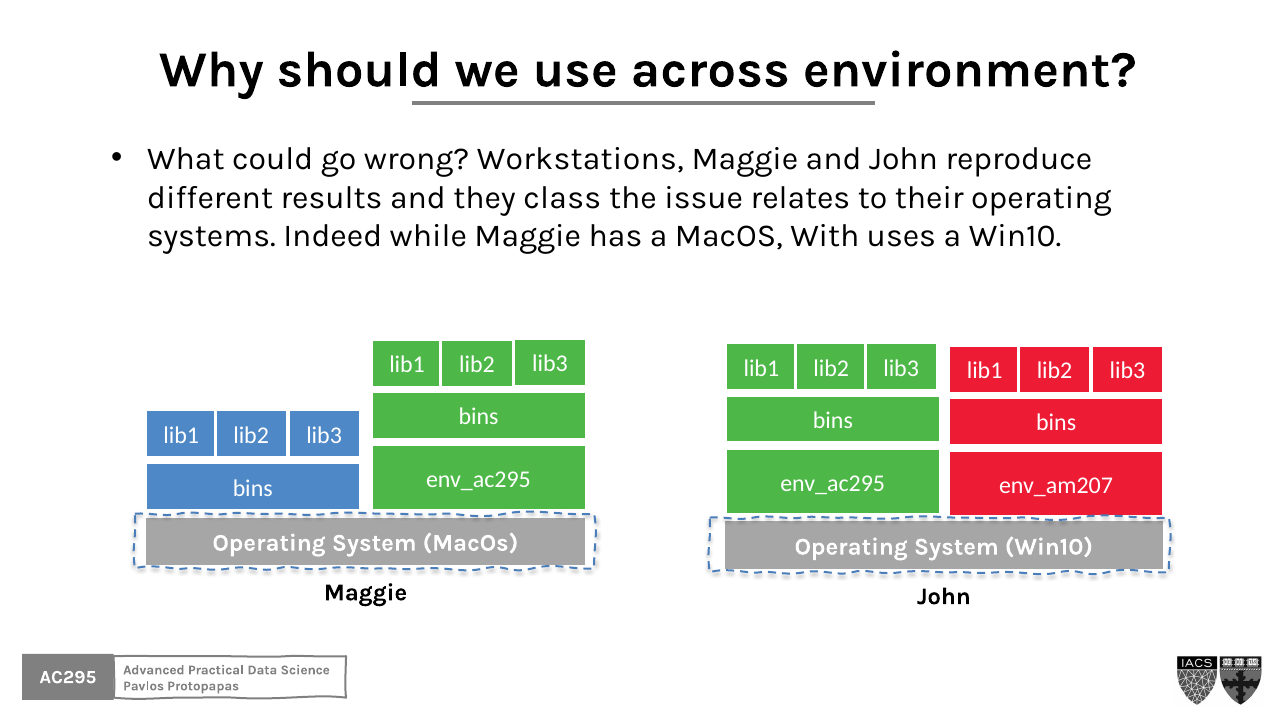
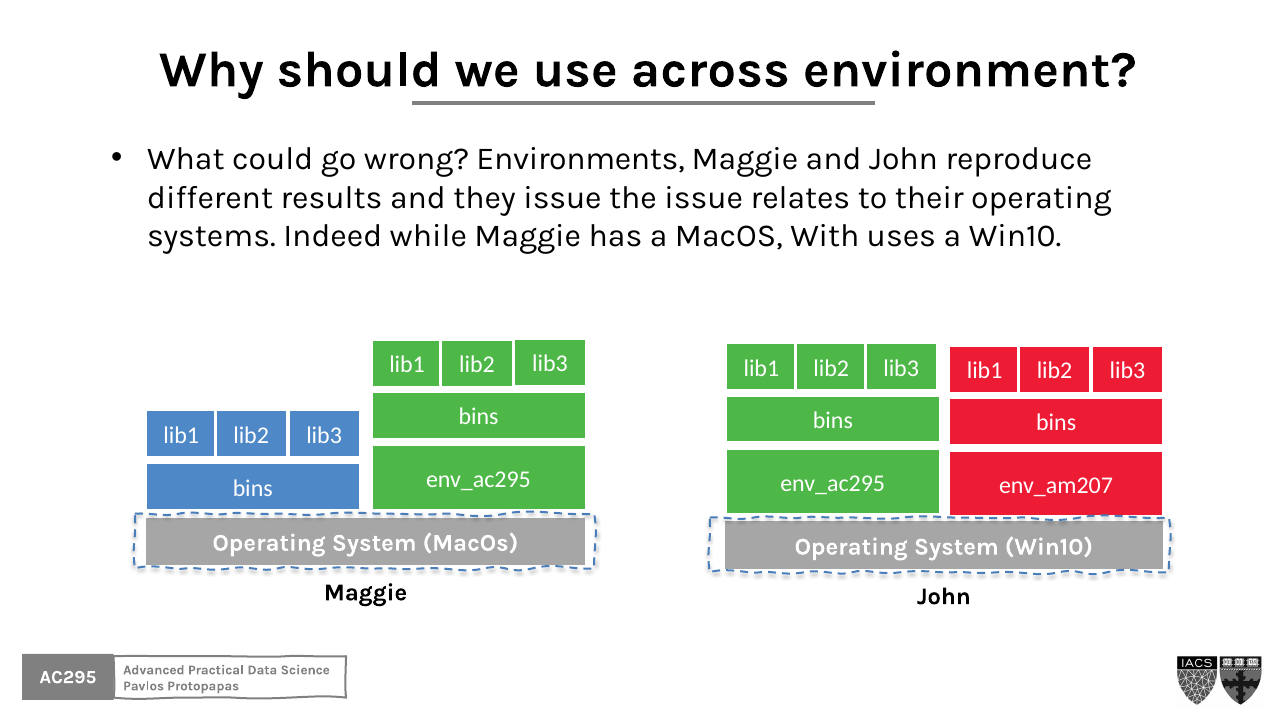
Workstations: Workstations -> Environments
they class: class -> issue
